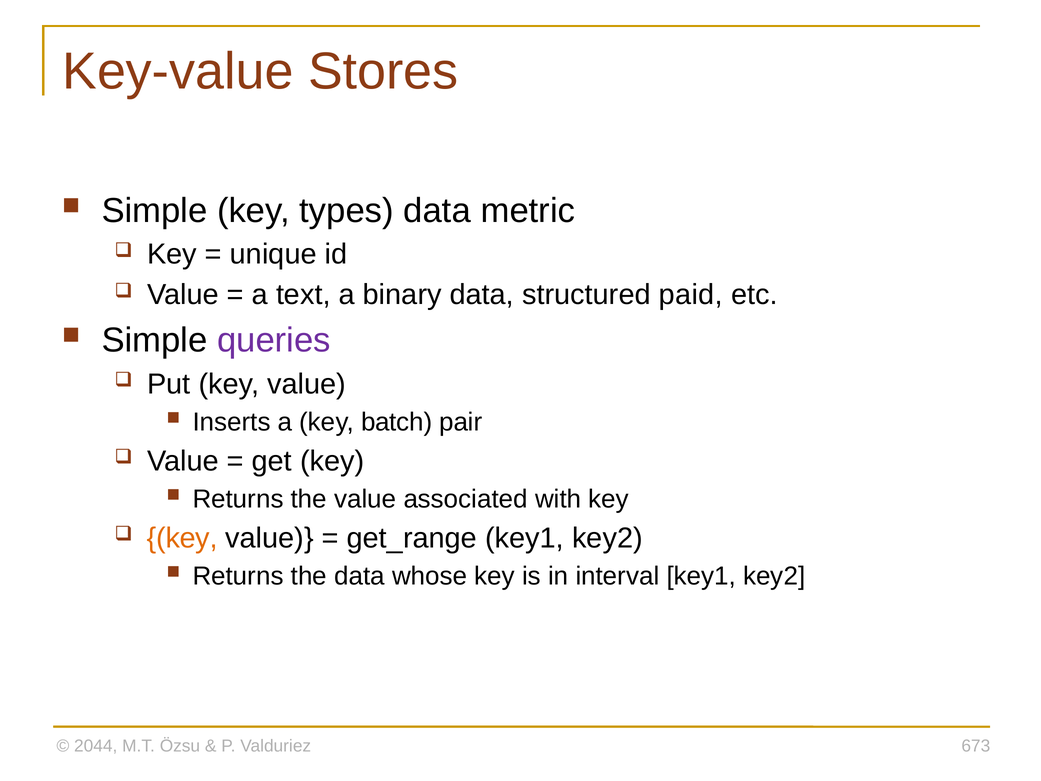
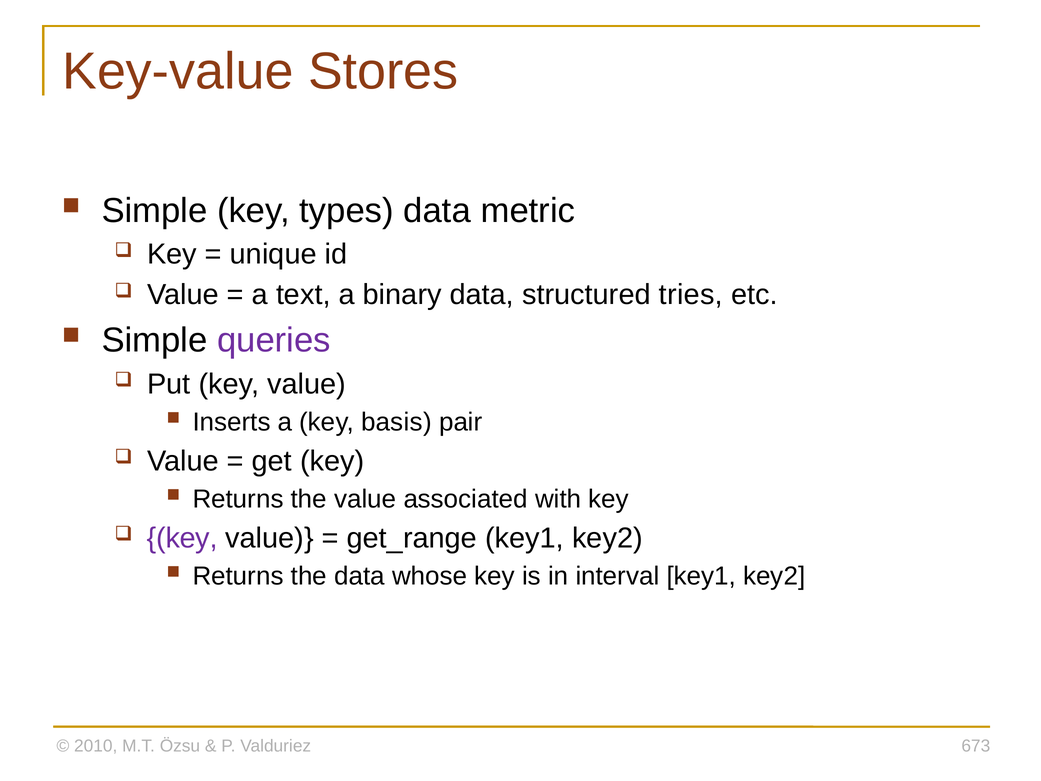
paid: paid -> tries
batch: batch -> basis
key at (182, 538) colour: orange -> purple
2044: 2044 -> 2010
